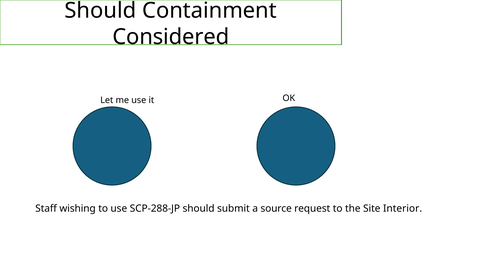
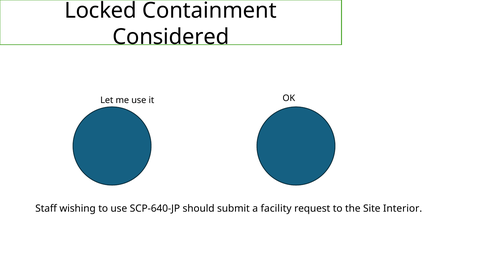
Should at (100, 11): Should -> Locked
SCP-288-JP: SCP-288-JP -> SCP-640-JP
source: source -> facility
